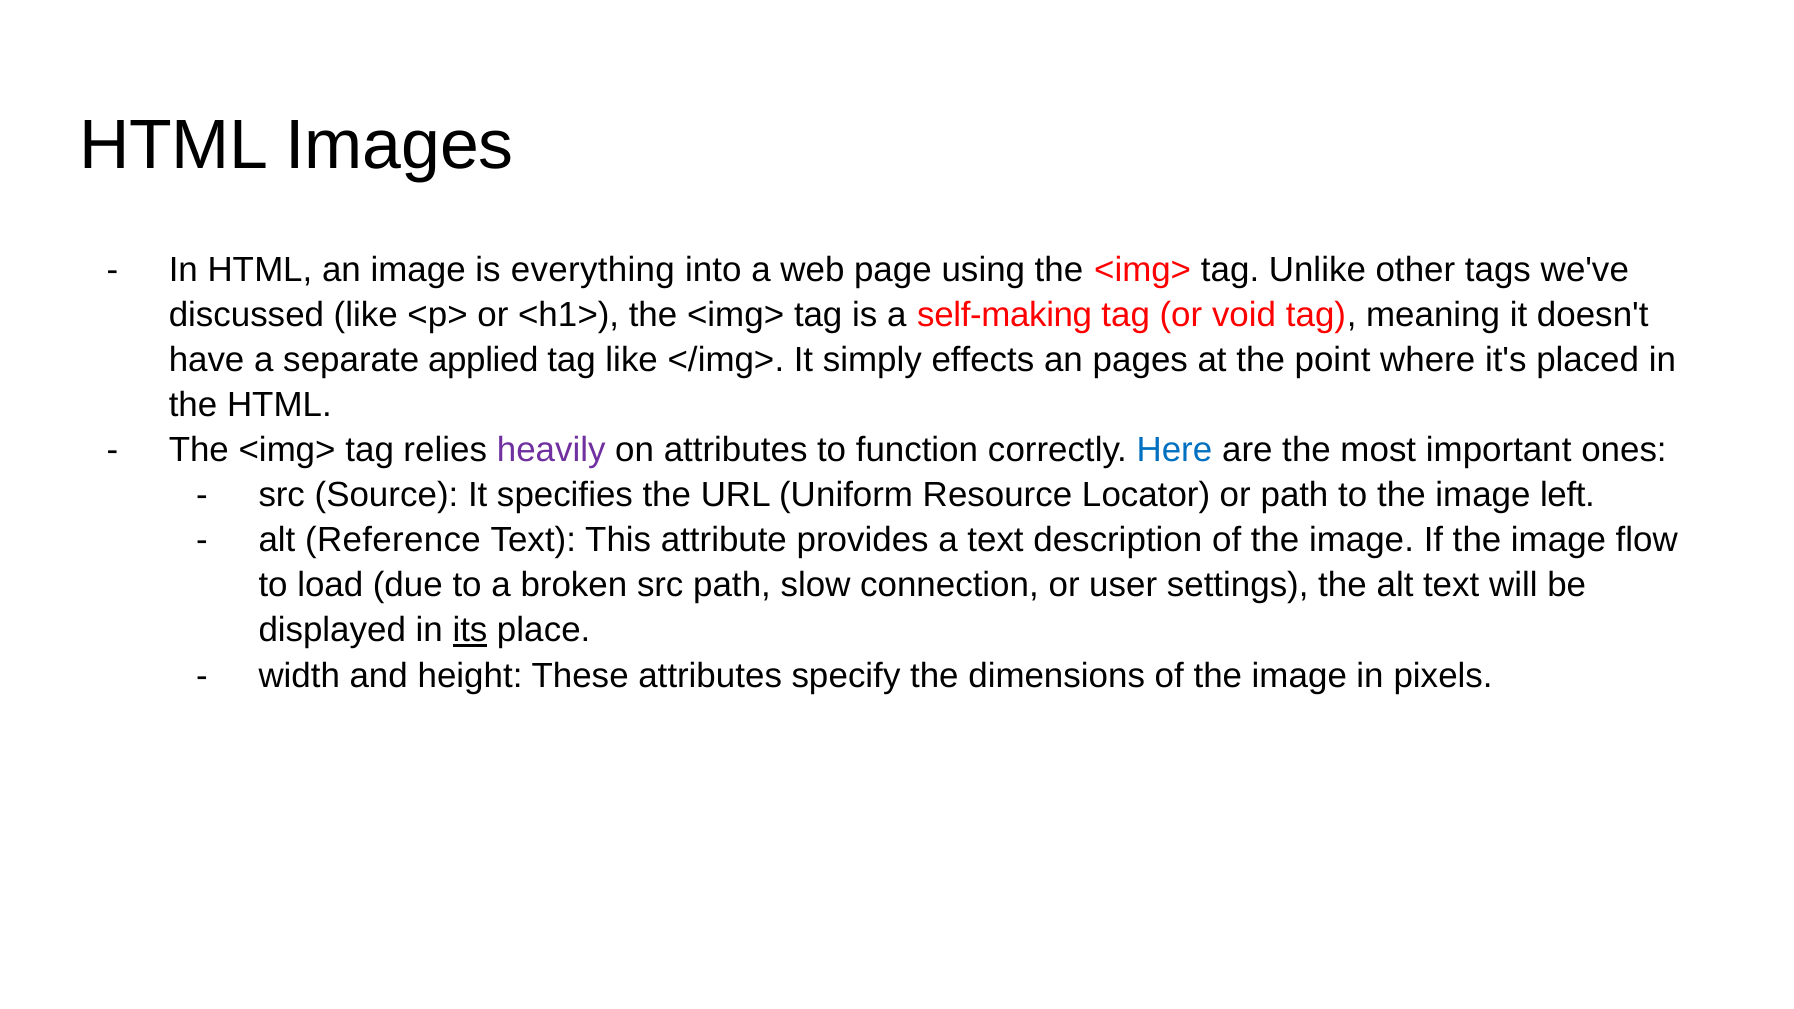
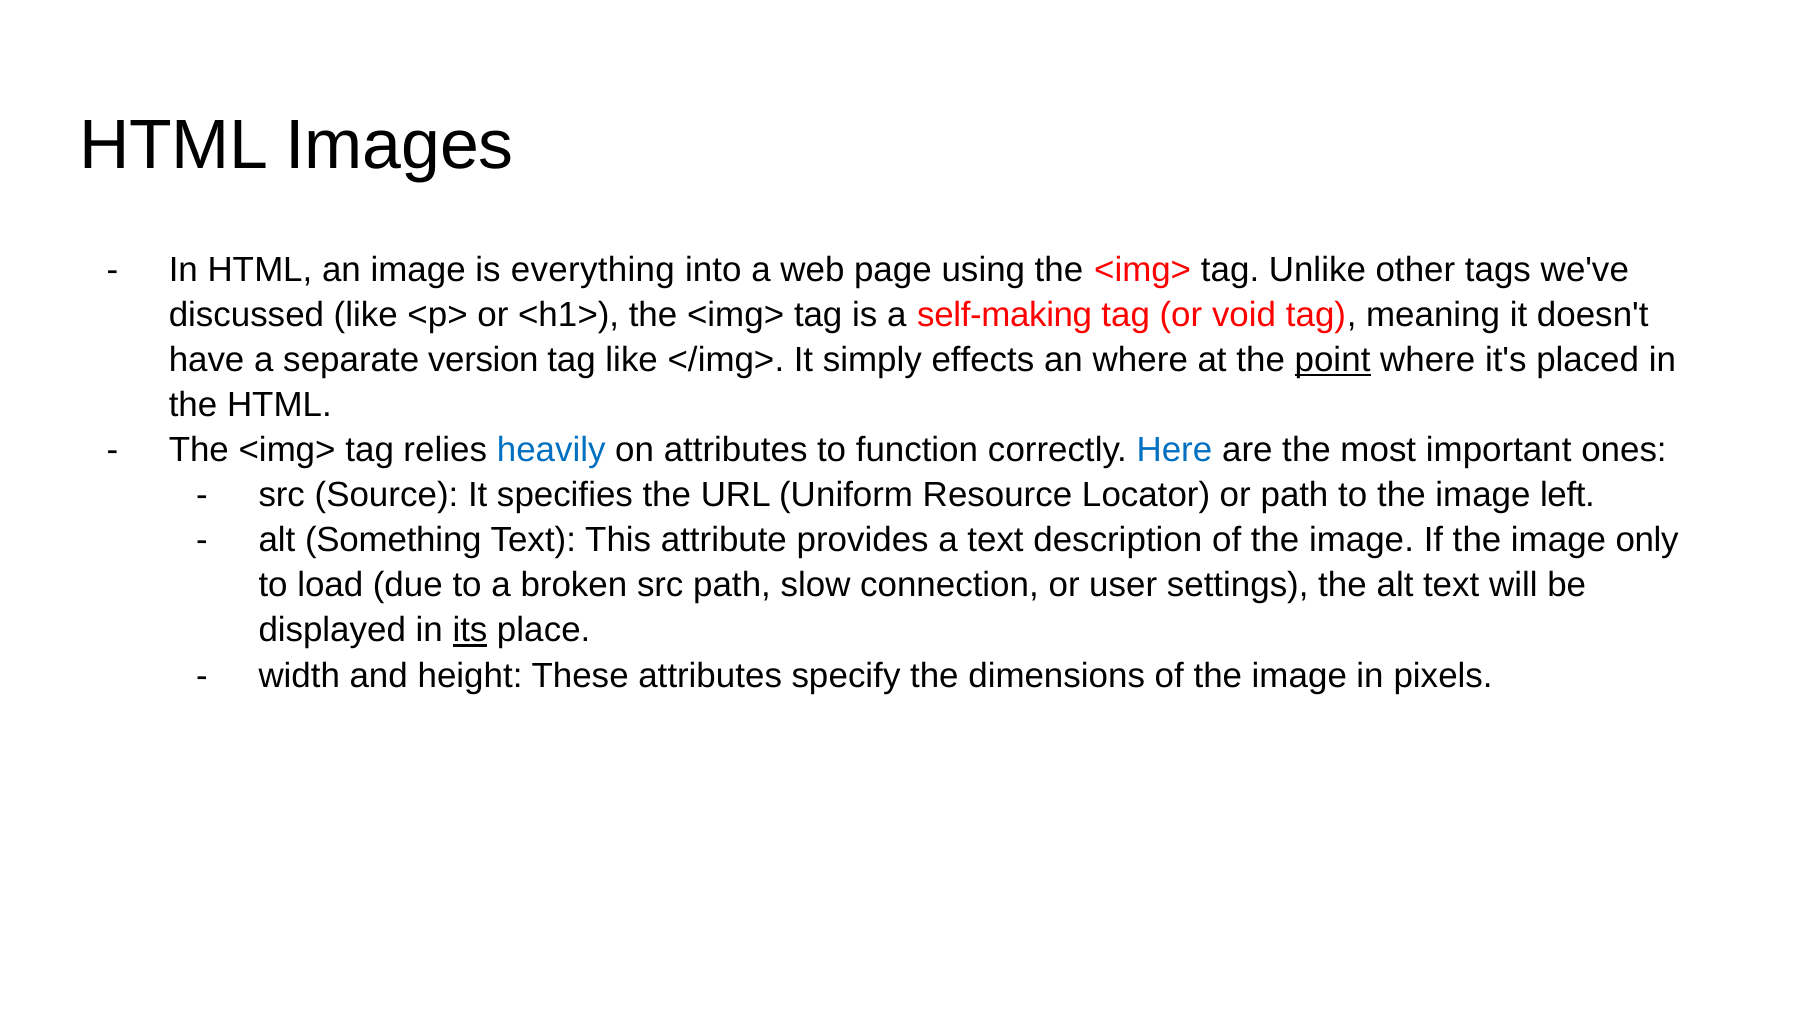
applied: applied -> version
an pages: pages -> where
point underline: none -> present
heavily colour: purple -> blue
Reference: Reference -> Something
flow: flow -> only
